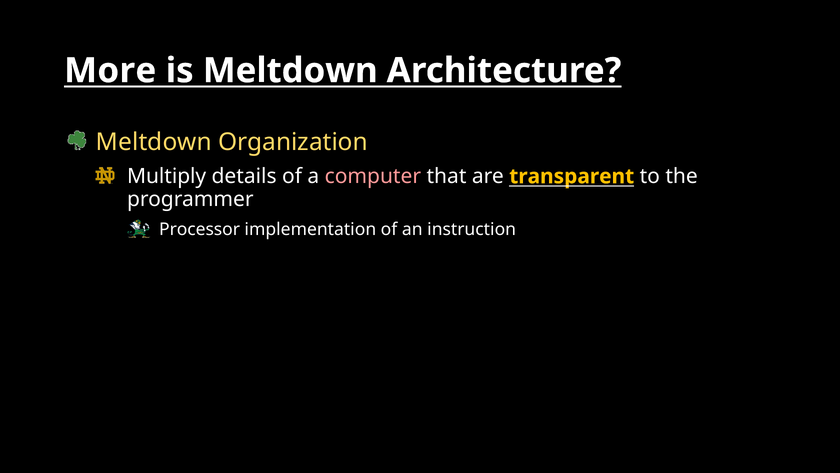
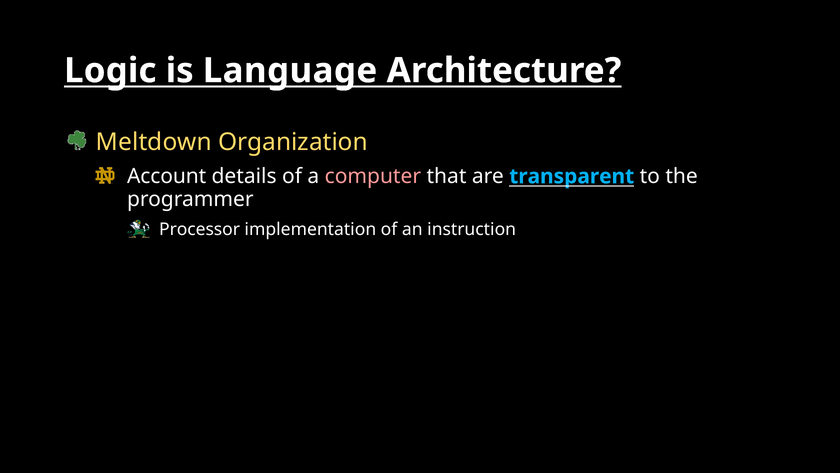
More: More -> Logic
is Meltdown: Meltdown -> Language
Multiply: Multiply -> Account
transparent colour: yellow -> light blue
